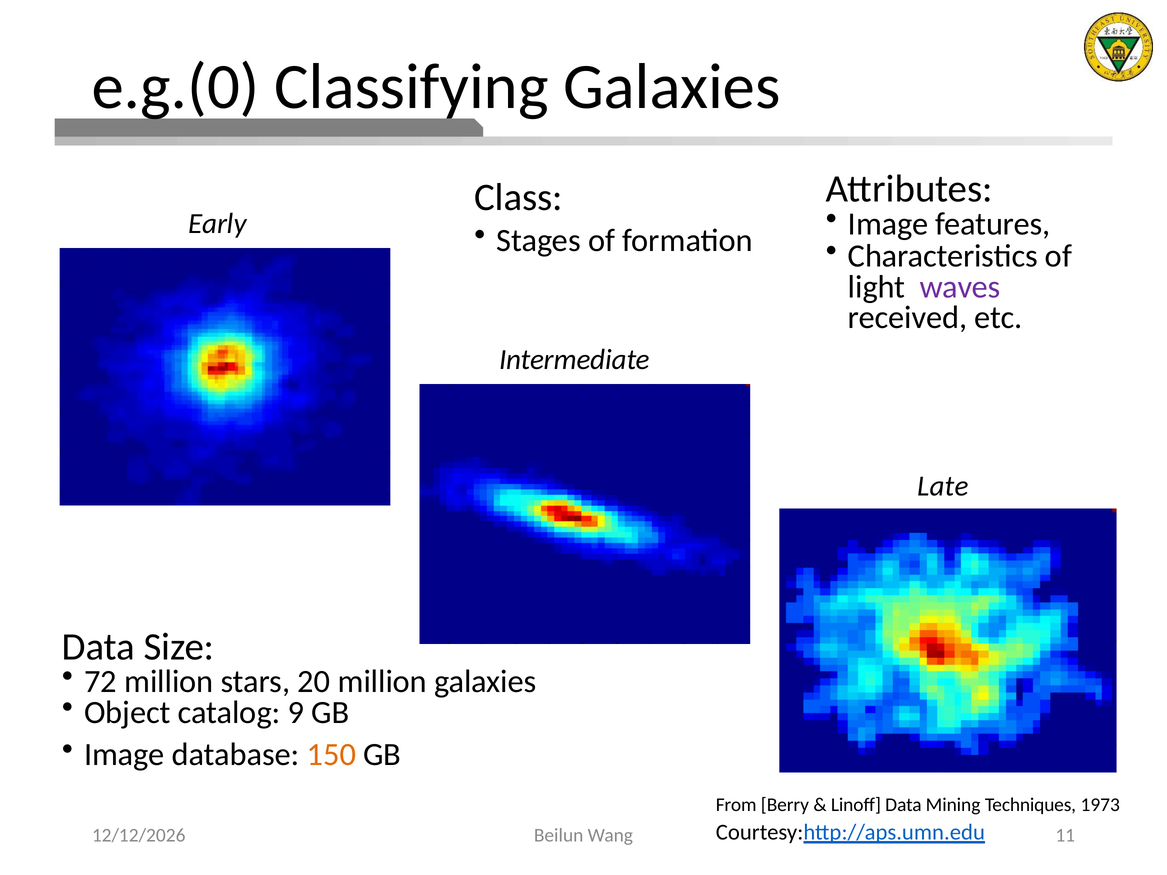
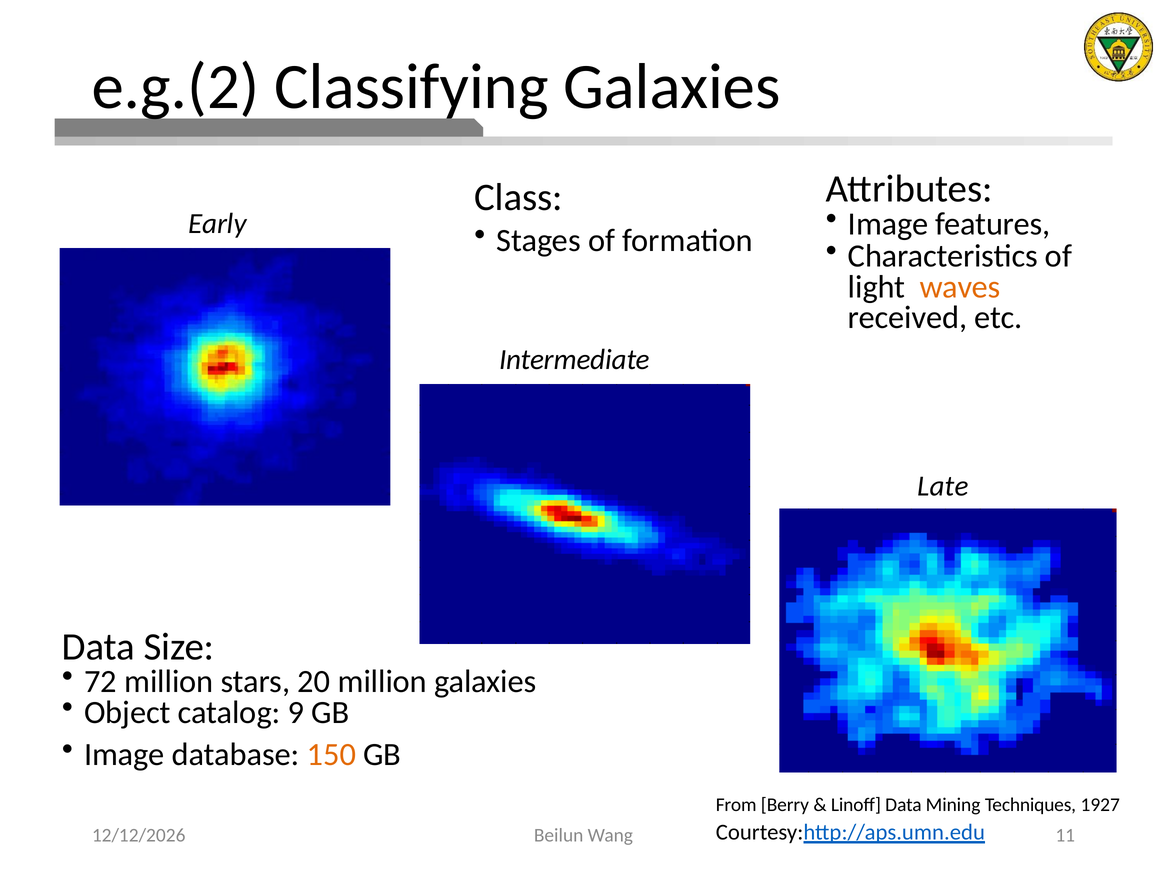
e.g.(0: e.g.(0 -> e.g.(2
waves colour: purple -> orange
1973: 1973 -> 1927
